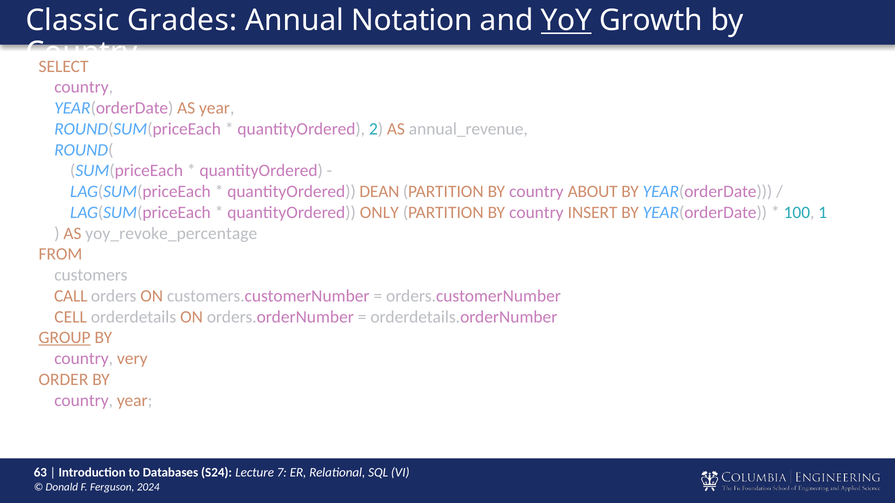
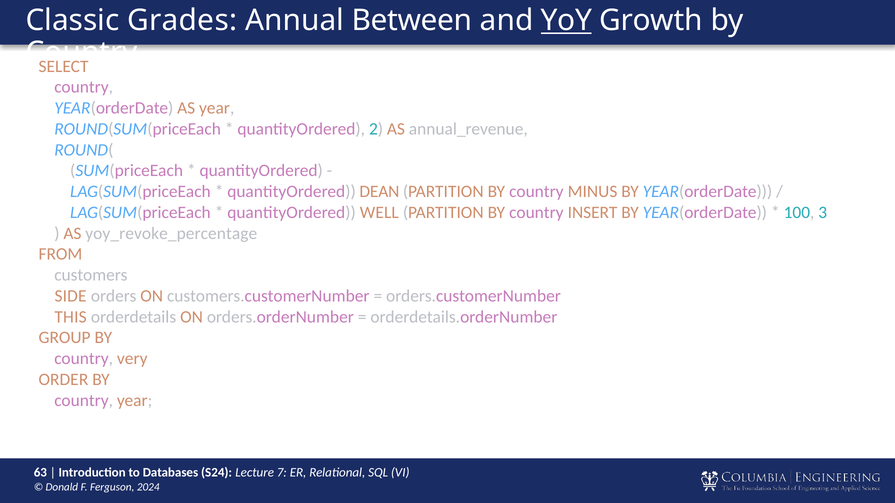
Notation: Notation -> Between
ABOUT: ABOUT -> MINUS
ONLY: ONLY -> WELL
1: 1 -> 3
CALL: CALL -> SIDE
CELL: CELL -> THIS
GROUP underline: present -> none
